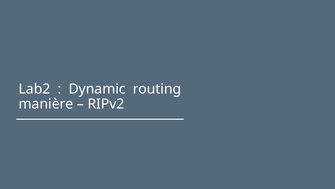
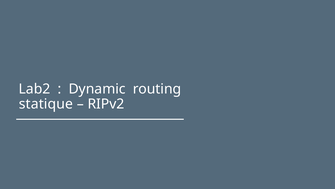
manière: manière -> statique
